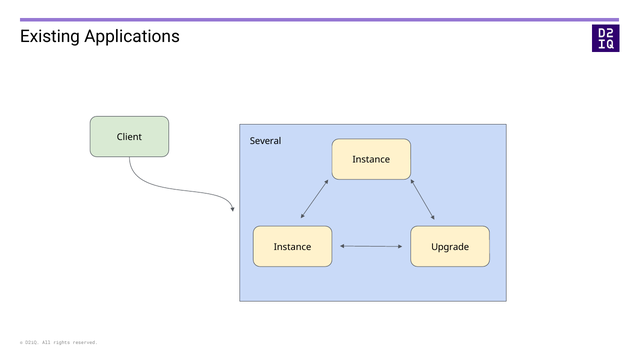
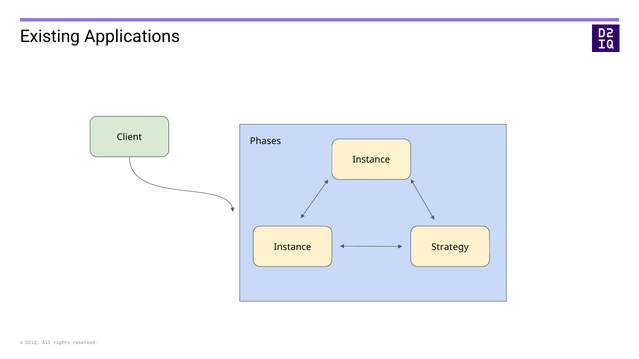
Several: Several -> Phases
Upgrade: Upgrade -> Strategy
